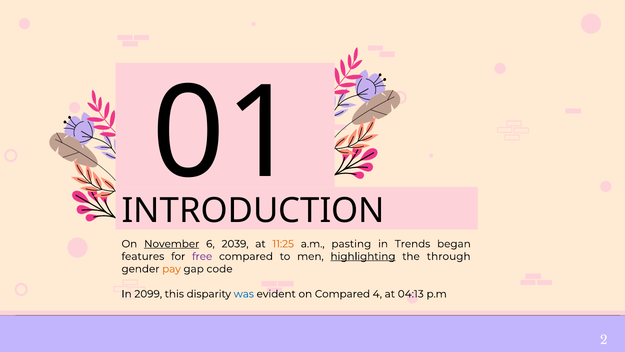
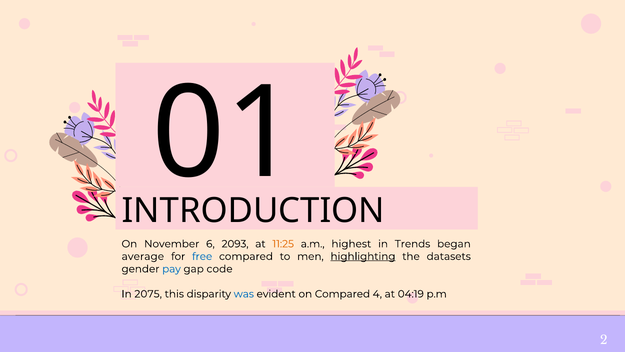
November underline: present -> none
2039: 2039 -> 2093
pasting: pasting -> highest
features: features -> average
free colour: purple -> blue
through: through -> datasets
pay colour: orange -> blue
2099: 2099 -> 2075
04:13: 04:13 -> 04:19
